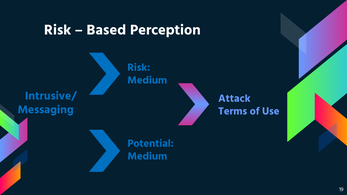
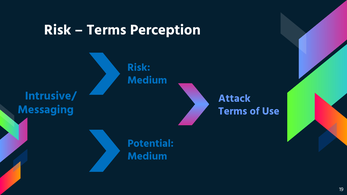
Based at (106, 30): Based -> Terms
